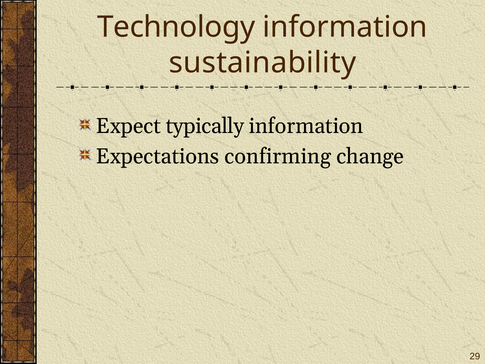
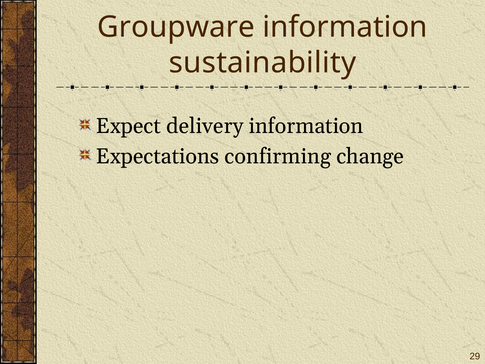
Technology: Technology -> Groupware
typically: typically -> delivery
